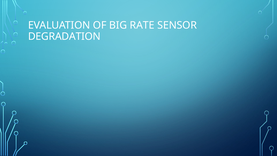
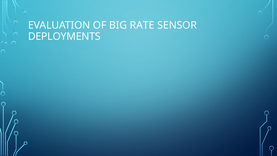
DEGRADATION: DEGRADATION -> DEPLOYMENTS
